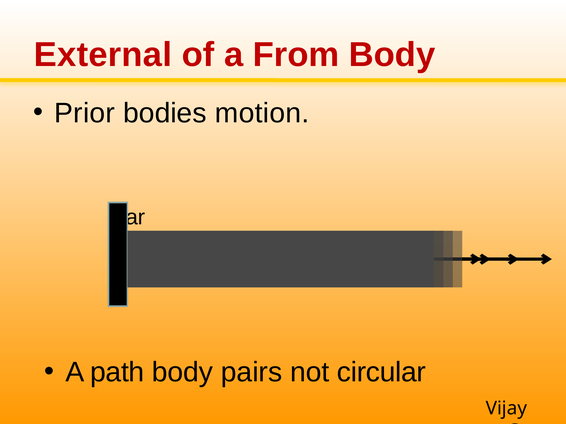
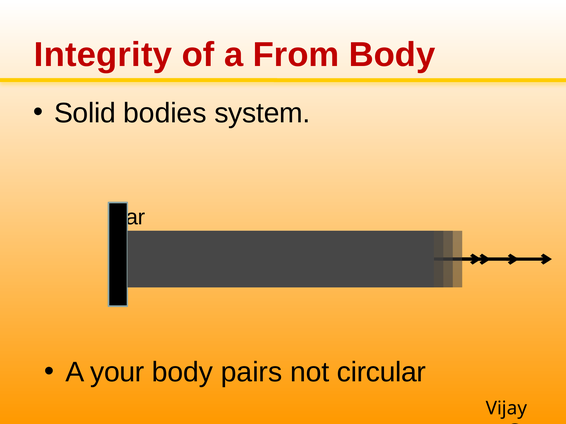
External: External -> Integrity
Prior: Prior -> Solid
motion: motion -> system
path: path -> your
